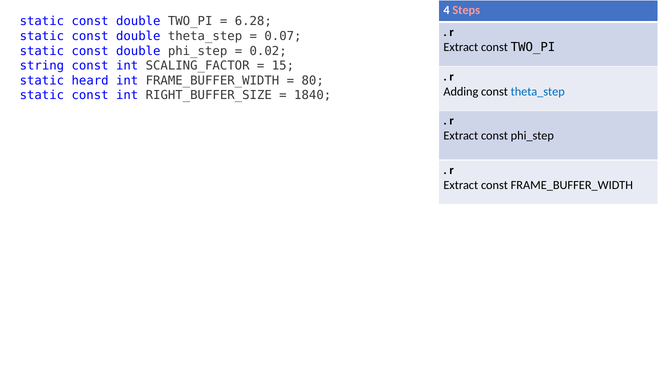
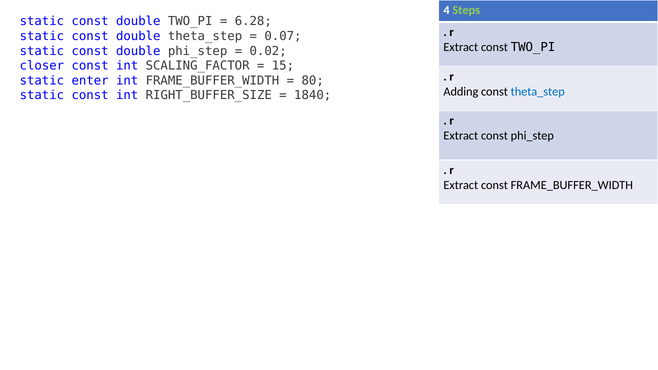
Steps colour: pink -> light green
string: string -> closer
heard: heard -> enter
